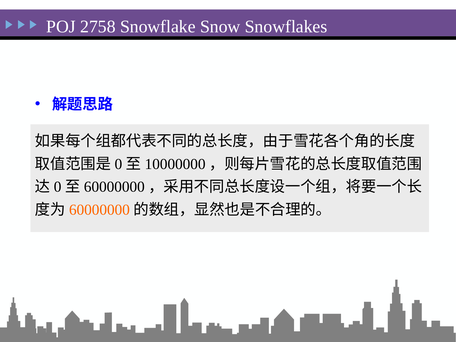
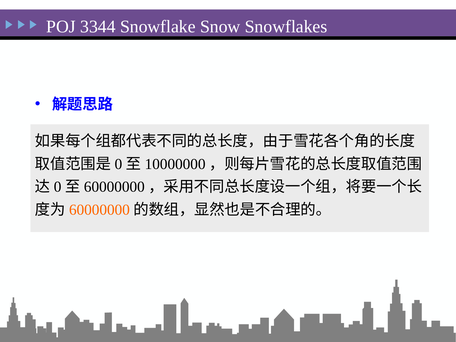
2758: 2758 -> 3344
